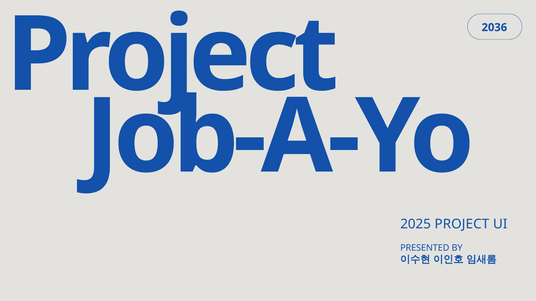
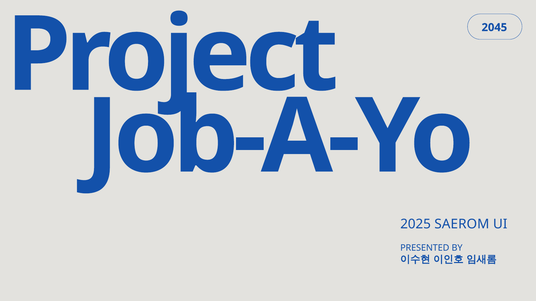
2036: 2036 -> 2045
2025 PROJECT: PROJECT -> SAEROM
